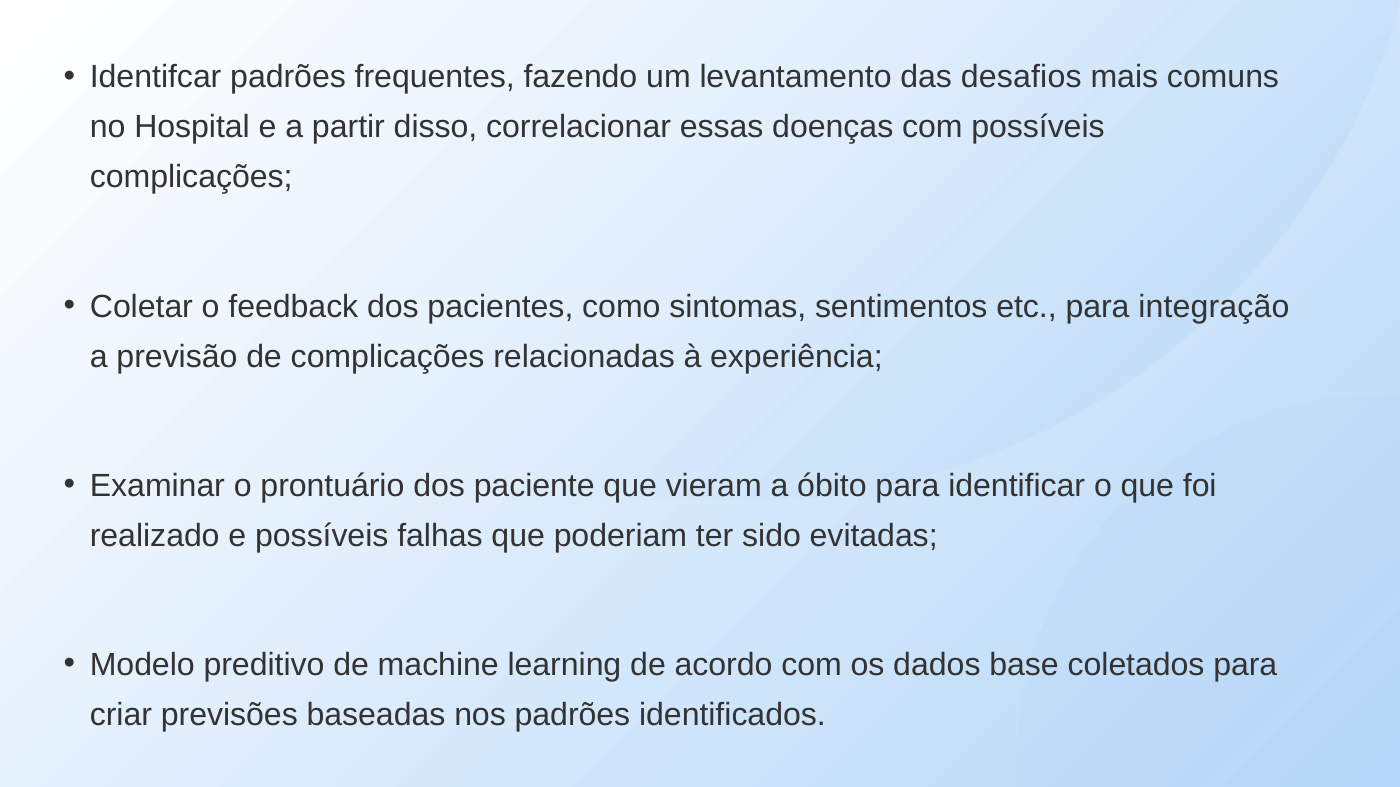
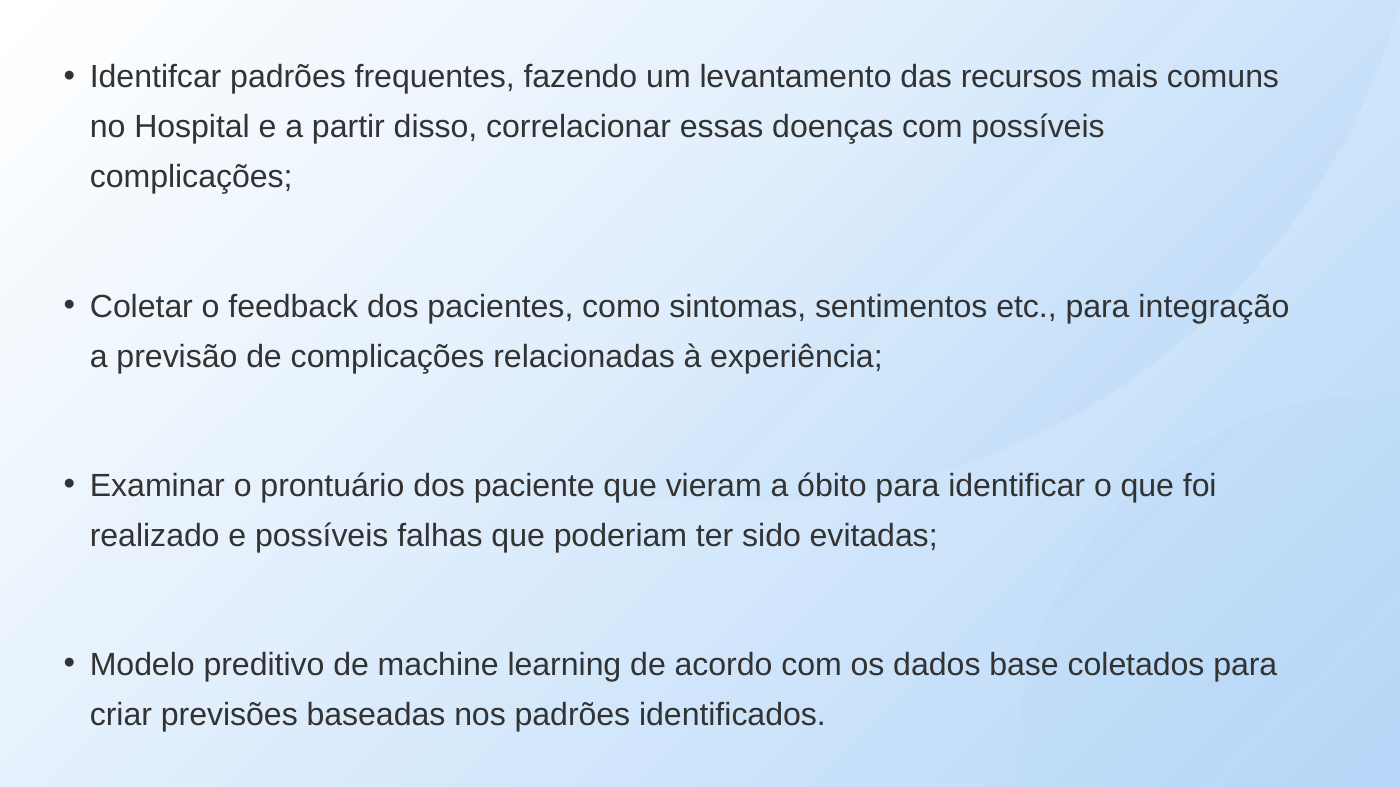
desafios: desafios -> recursos
